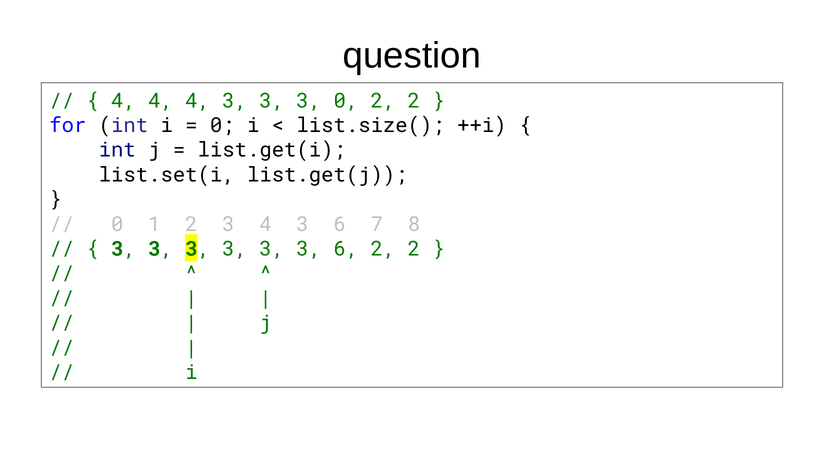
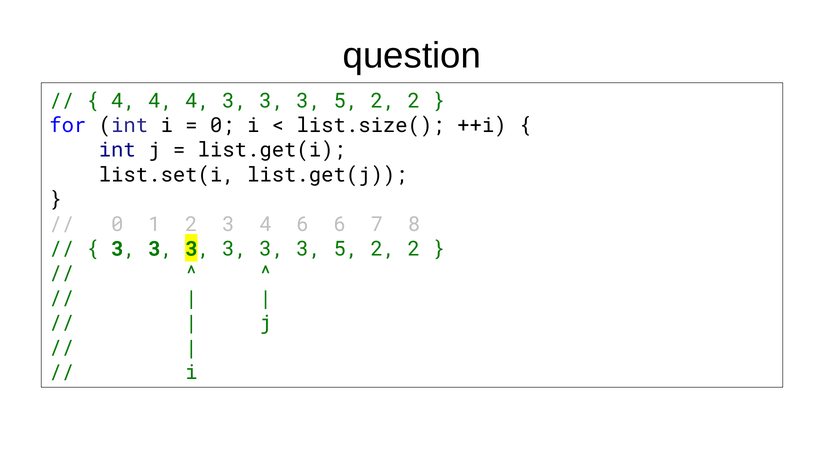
0 at (346, 101): 0 -> 5
3 4 3: 3 -> 6
6 at (346, 249): 6 -> 5
